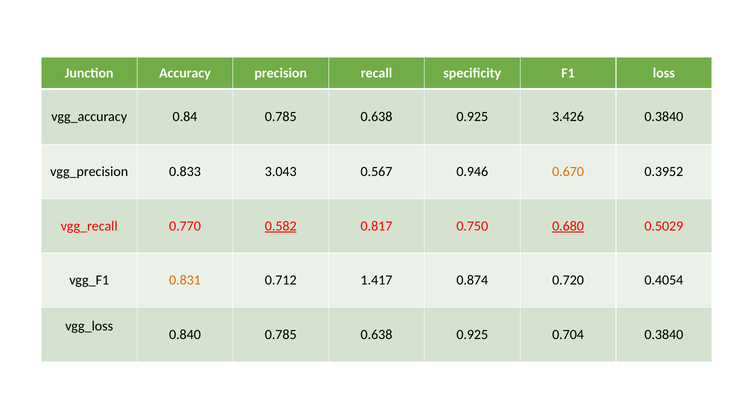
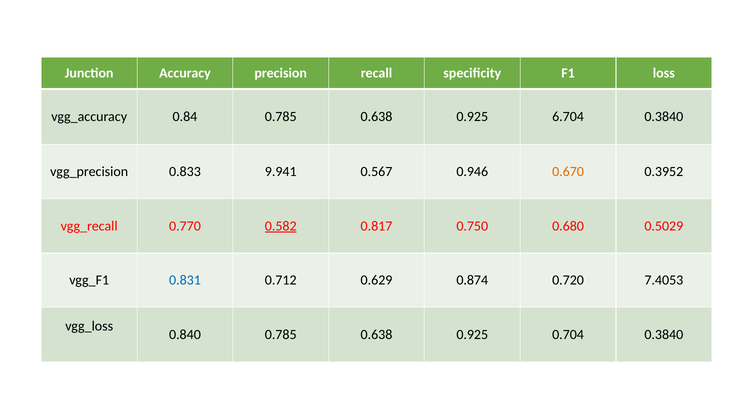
3.426: 3.426 -> 6.704
3.043: 3.043 -> 9.941
0.680 underline: present -> none
0.831 colour: orange -> blue
1.417: 1.417 -> 0.629
0.4054: 0.4054 -> 7.4053
